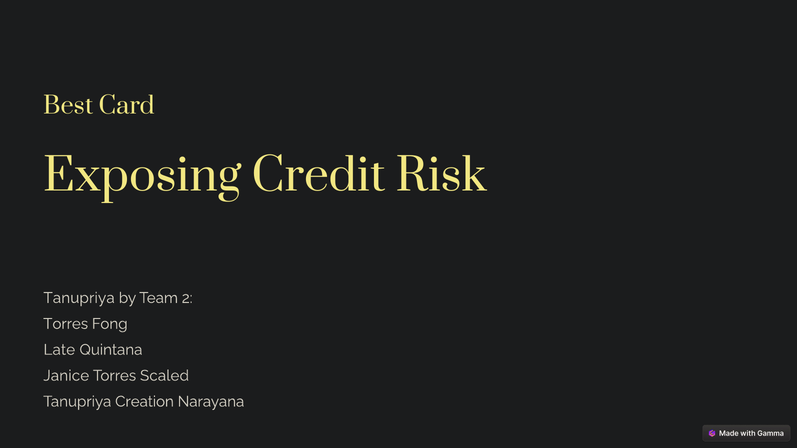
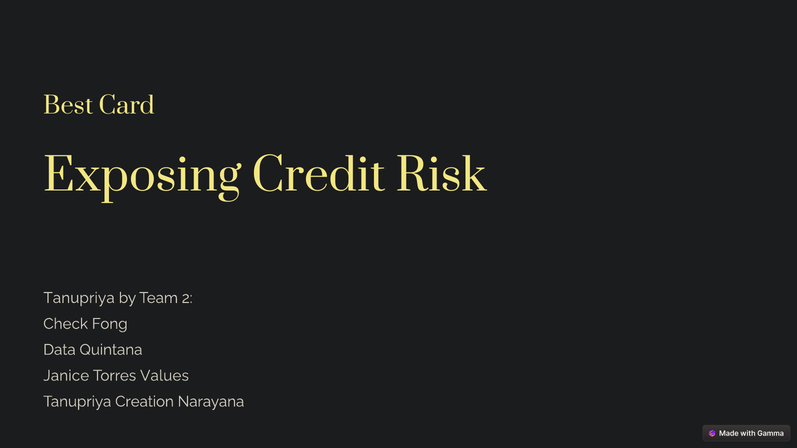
Torres at (66, 324): Torres -> Check
Late: Late -> Data
Scaled: Scaled -> Values
